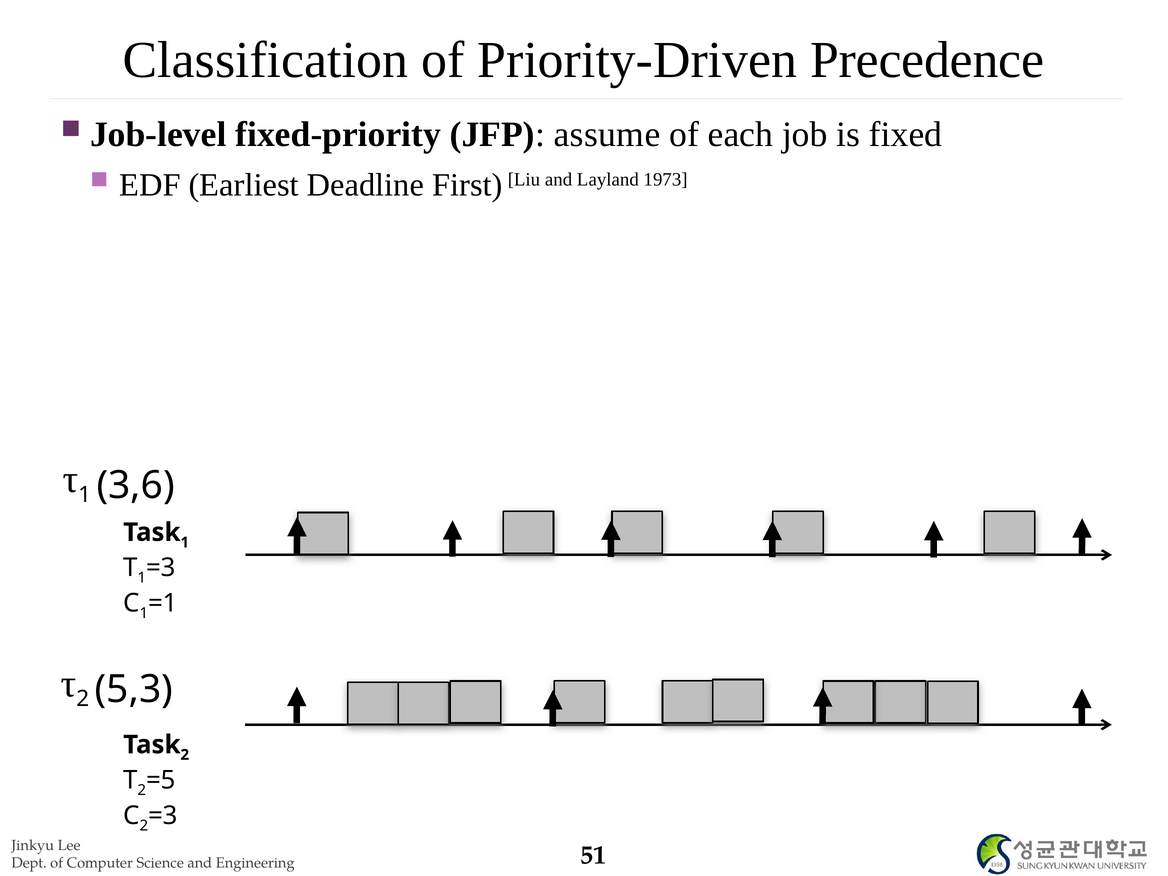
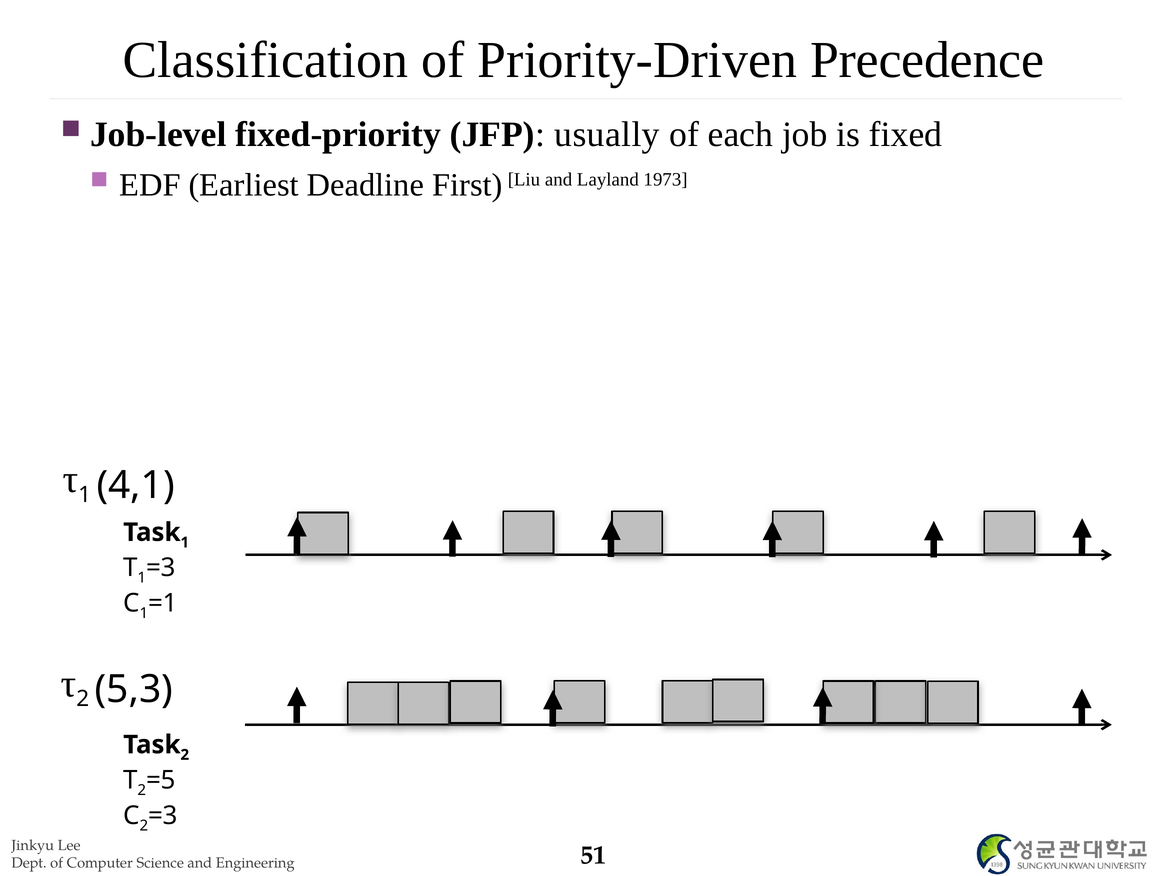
assume: assume -> usually
3,6: 3,6 -> 4,1
